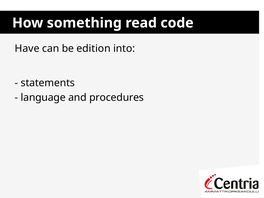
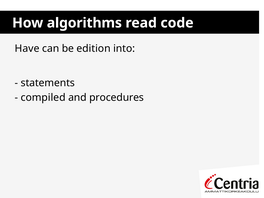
something: something -> algorithms
language: language -> compiled
